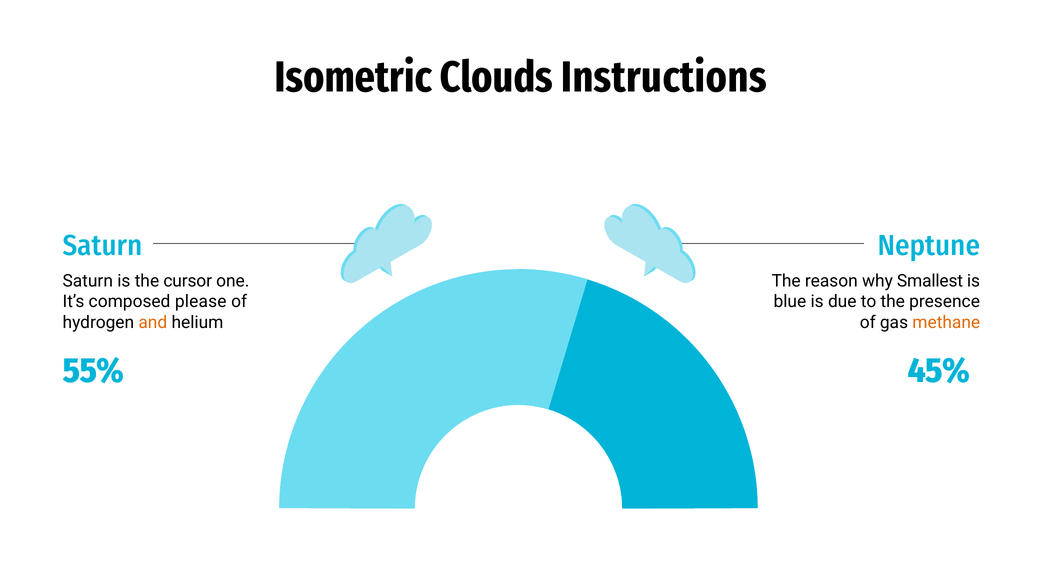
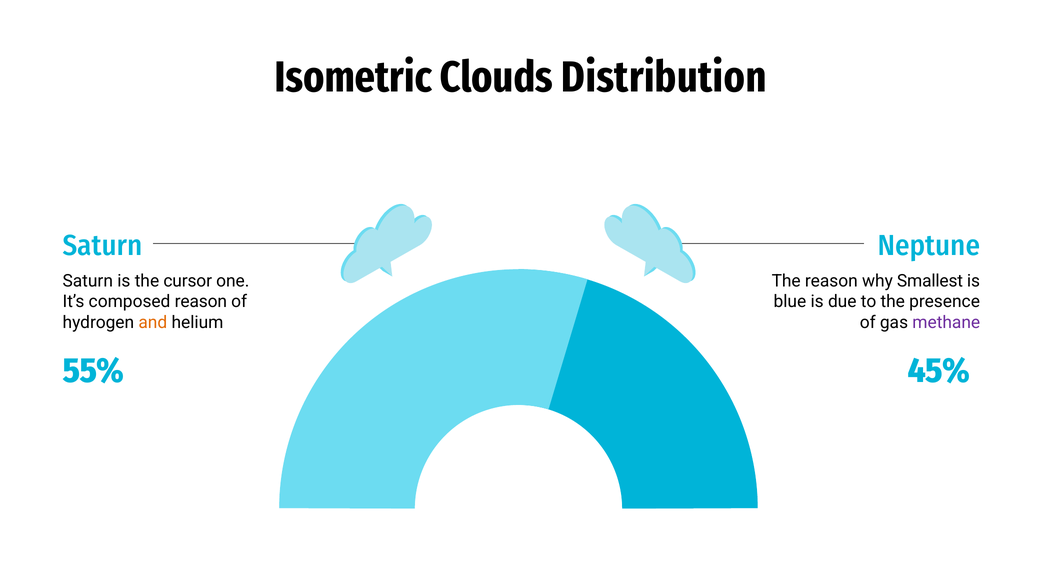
Instructions: Instructions -> Distribution
composed please: please -> reason
methane colour: orange -> purple
